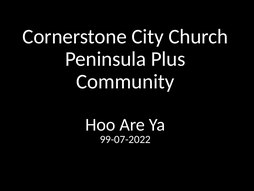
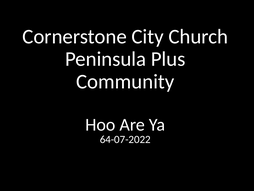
99-07-2022: 99-07-2022 -> 64-07-2022
